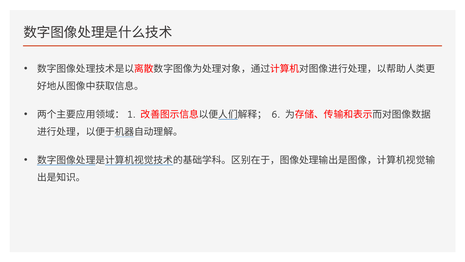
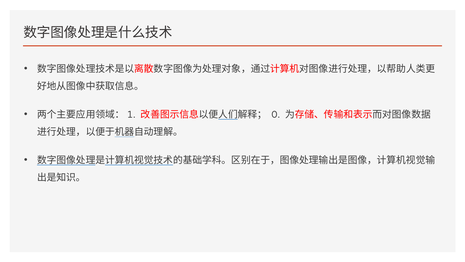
6: 6 -> 0
